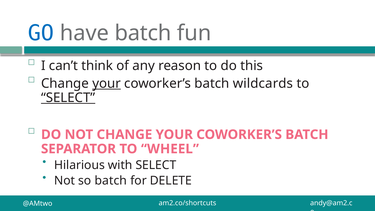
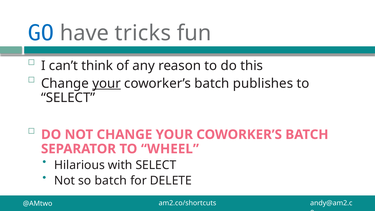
have batch: batch -> tricks
wildcards: wildcards -> publishes
SELECT at (68, 98) underline: present -> none
